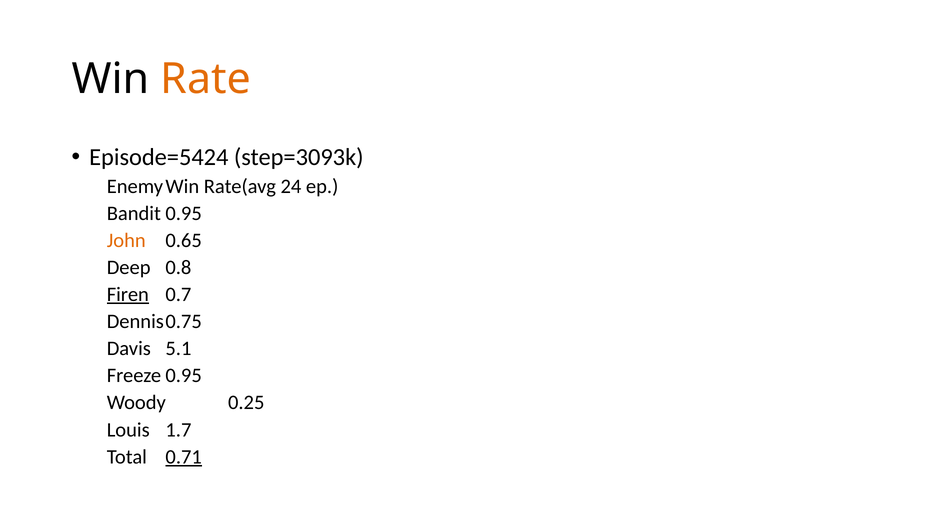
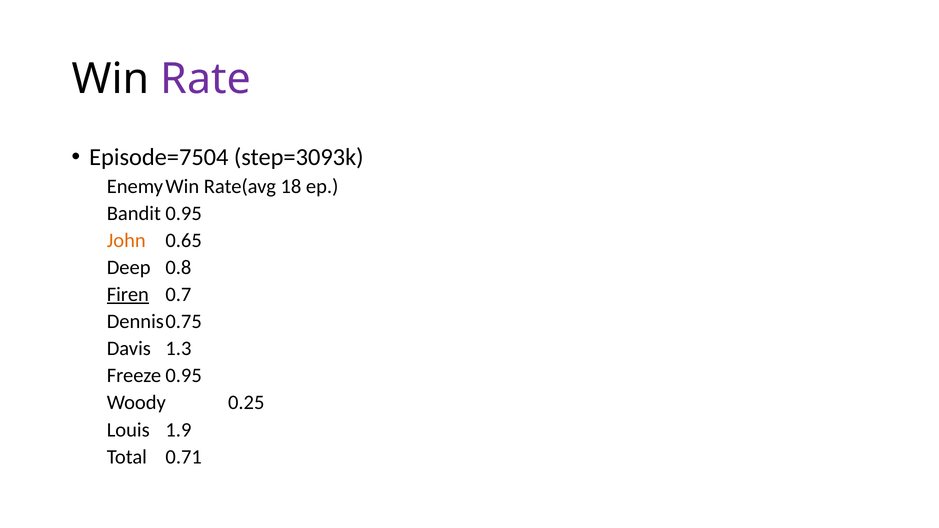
Rate colour: orange -> purple
Episode=5424: Episode=5424 -> Episode=7504
24: 24 -> 18
5.1: 5.1 -> 1.3
1.7: 1.7 -> 1.9
0.71 underline: present -> none
